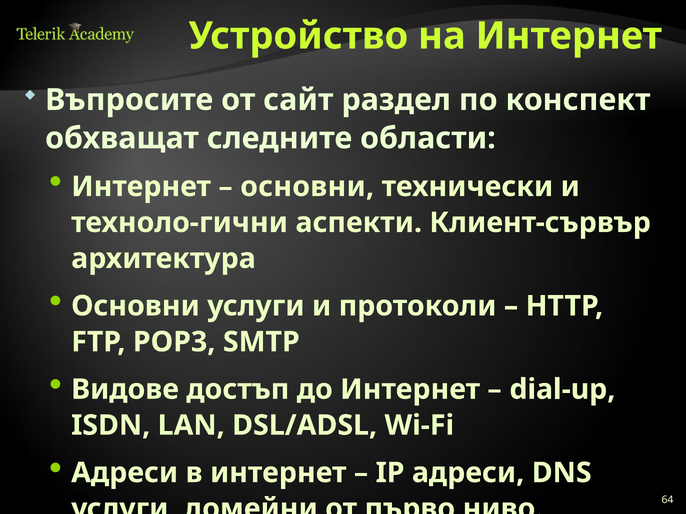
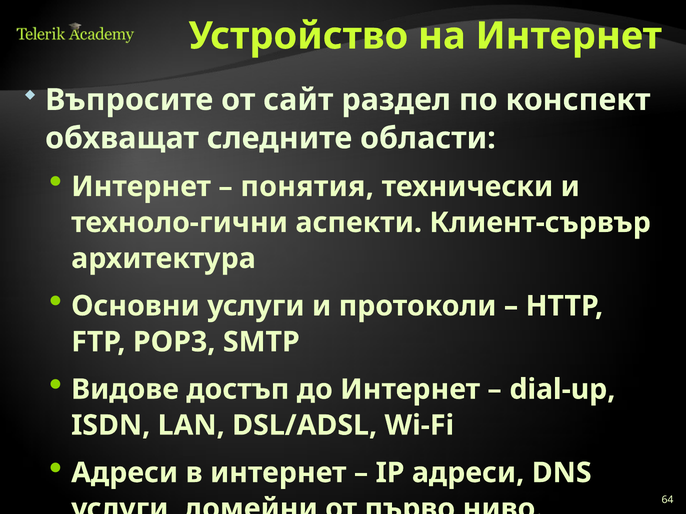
основни at (307, 187): основни -> понятия
